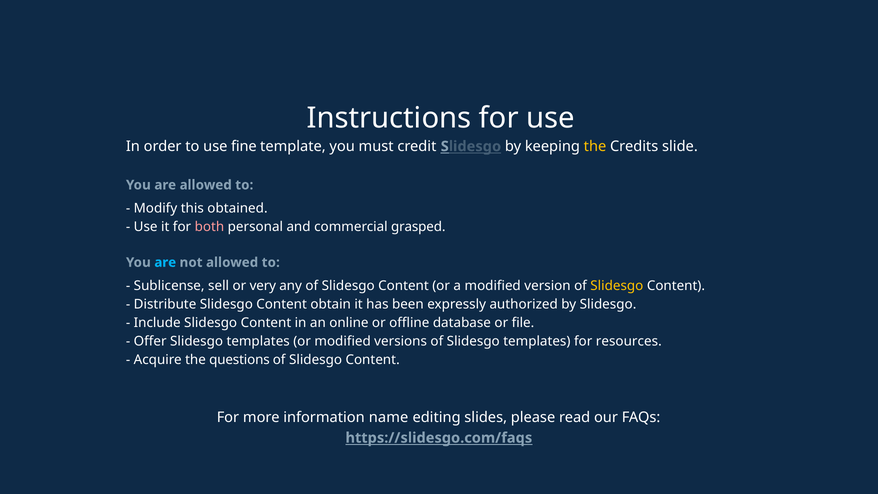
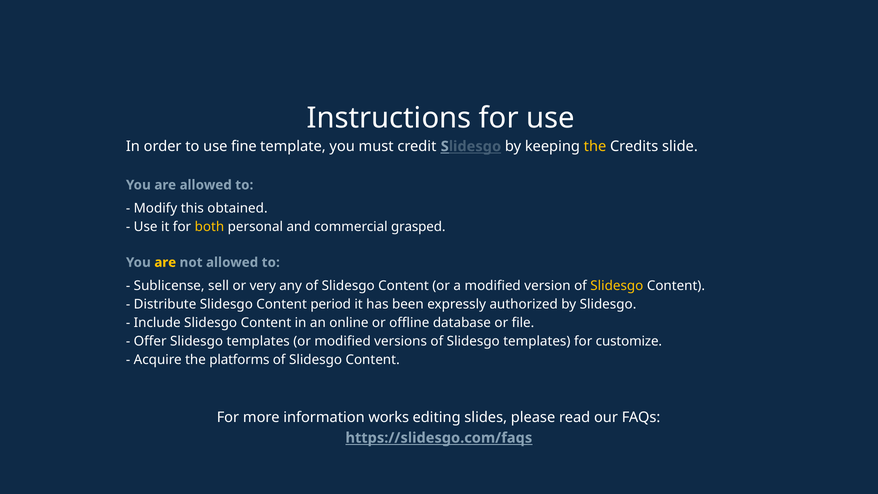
both colour: pink -> yellow
are at (165, 262) colour: light blue -> yellow
obtain: obtain -> period
resources: resources -> customize
questions: questions -> platforms
name: name -> works
